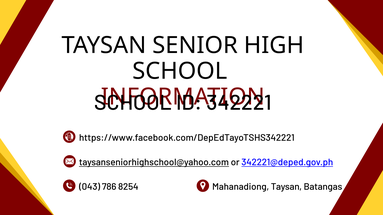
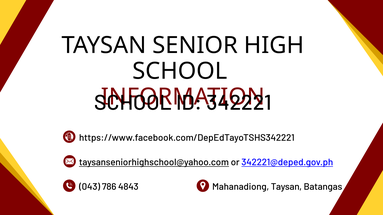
8254: 8254 -> 4843
